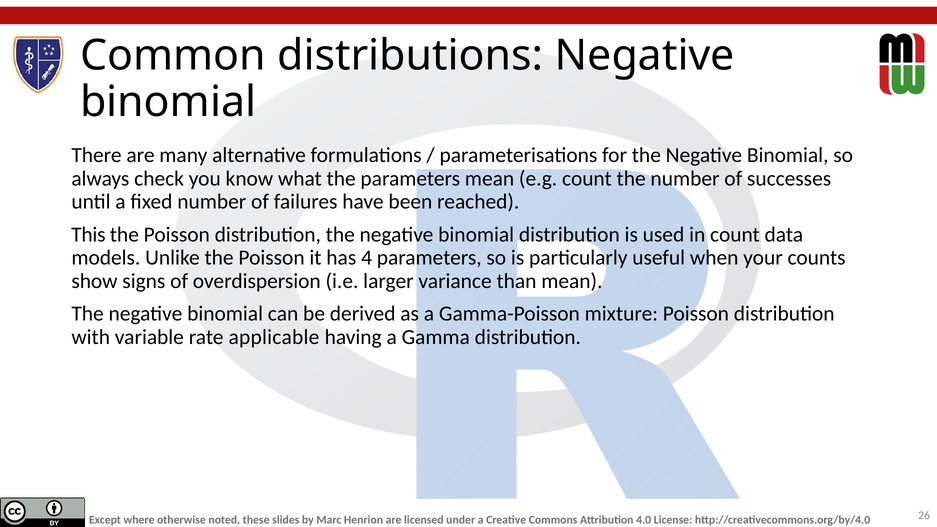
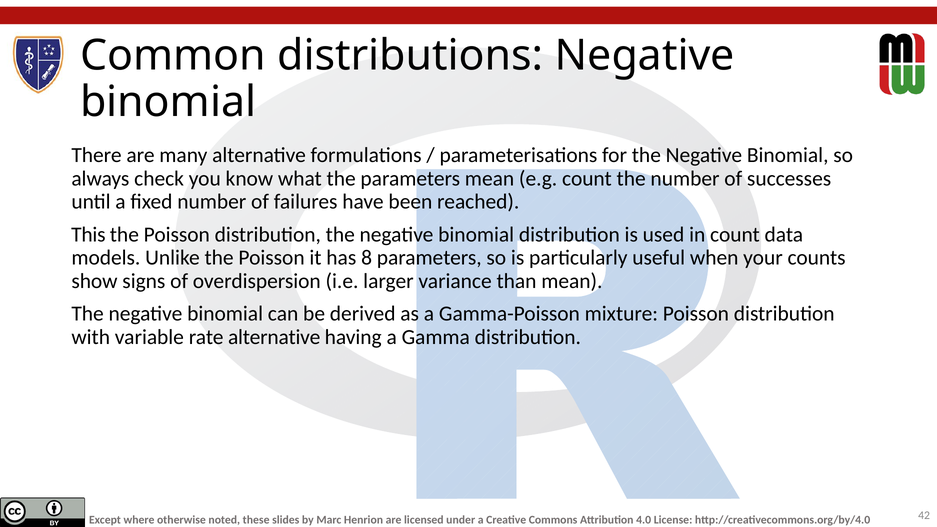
4: 4 -> 8
rate applicable: applicable -> alternative
26: 26 -> 42
